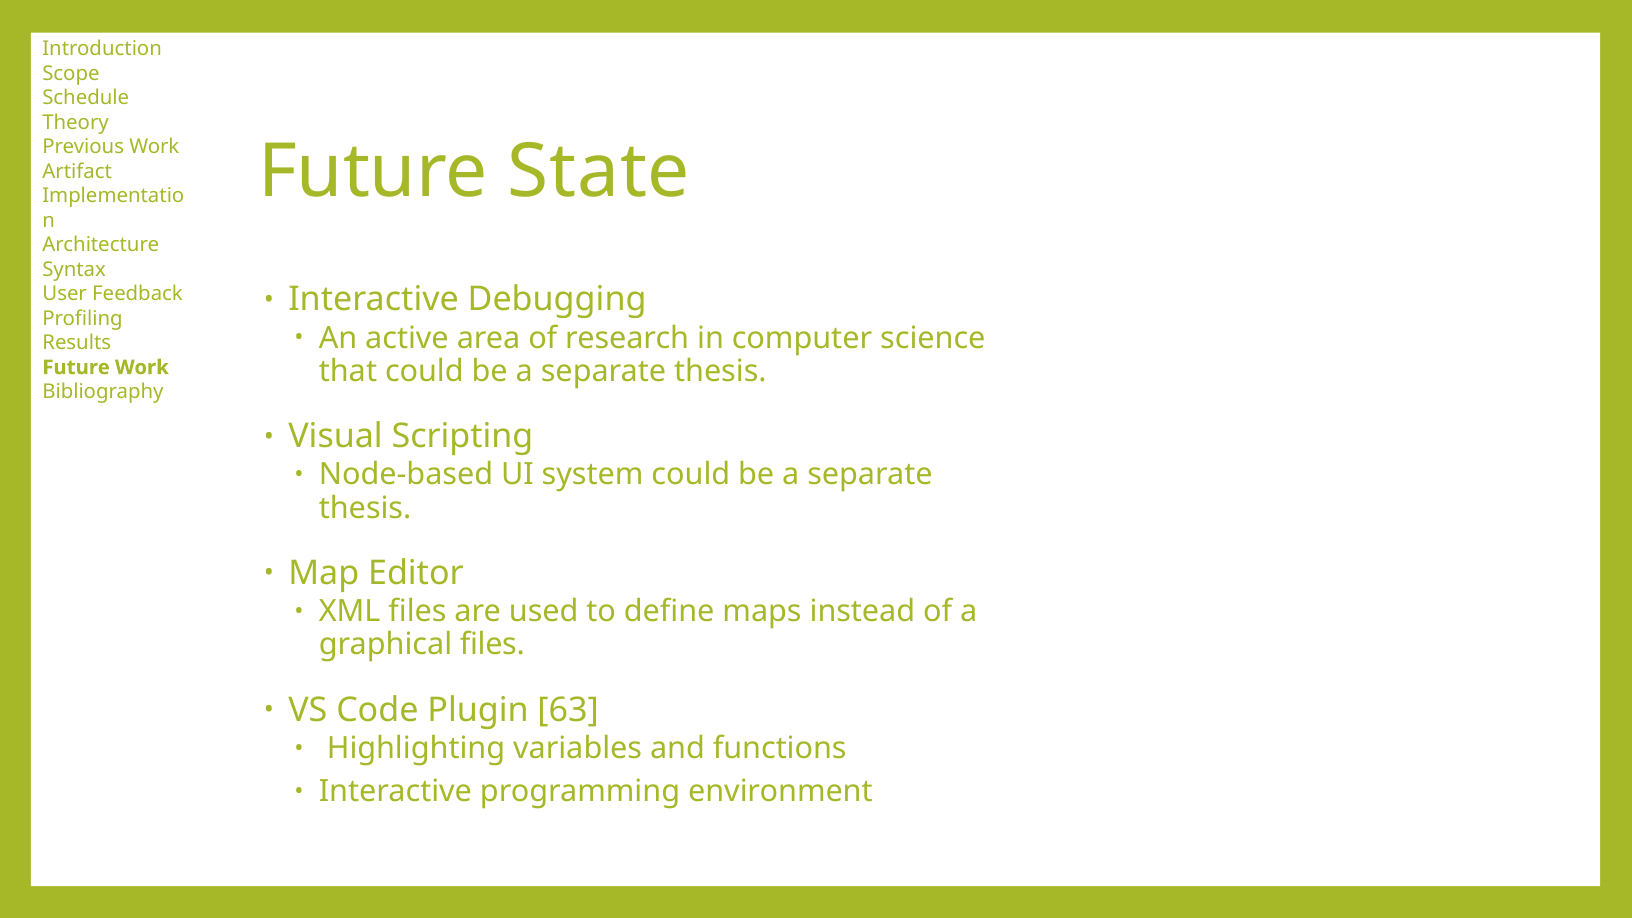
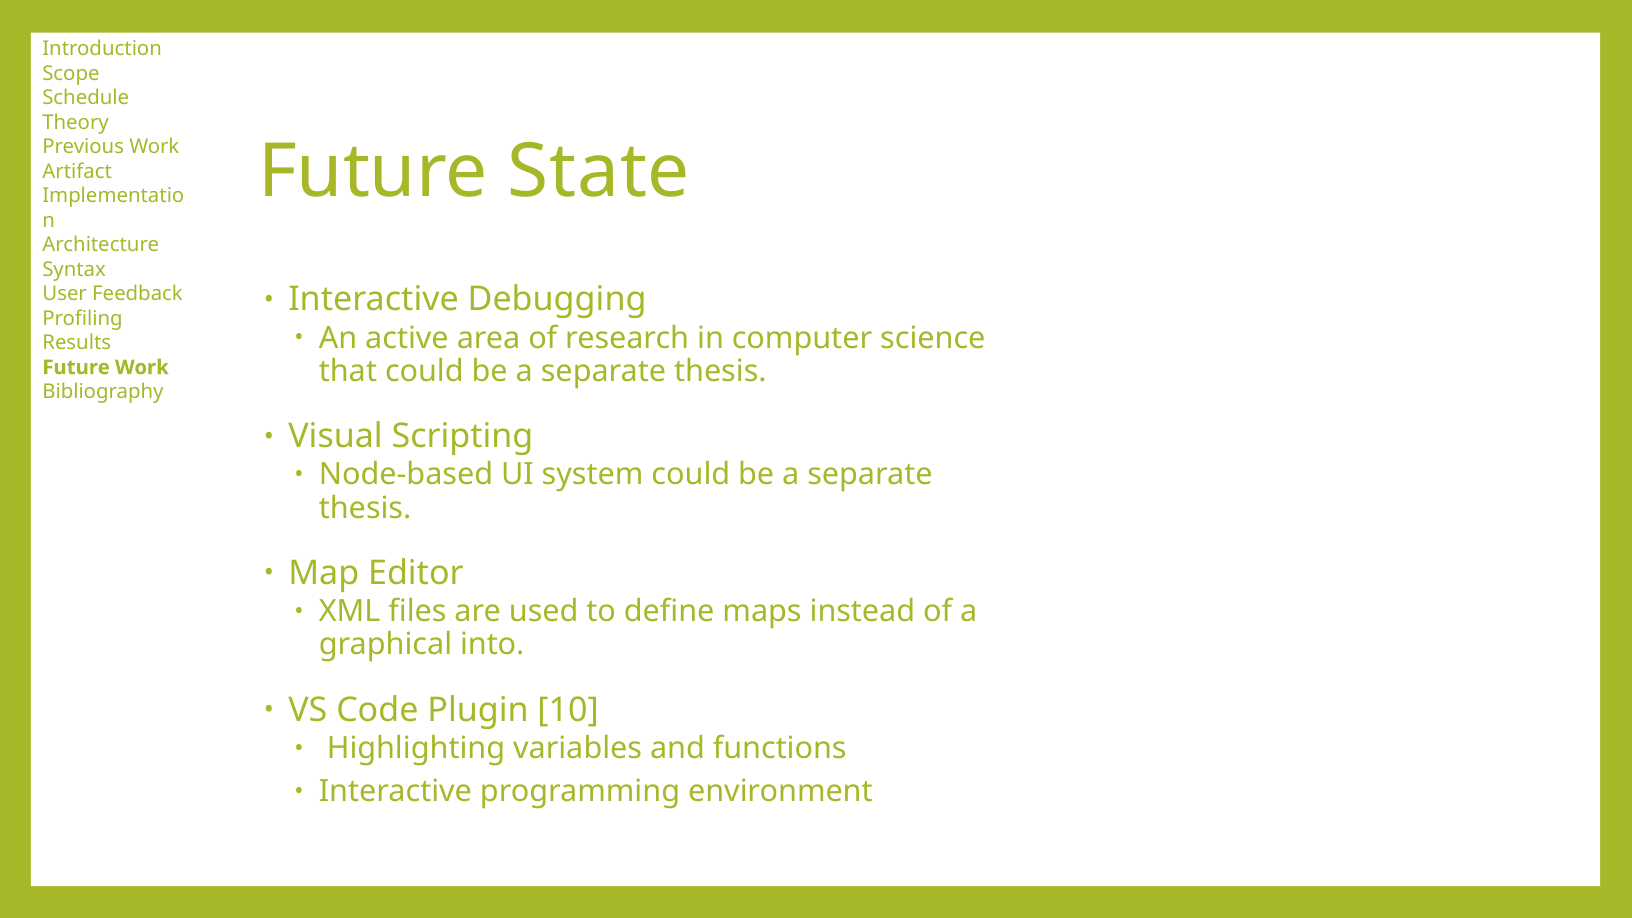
graphical files: files -> into
63: 63 -> 10
